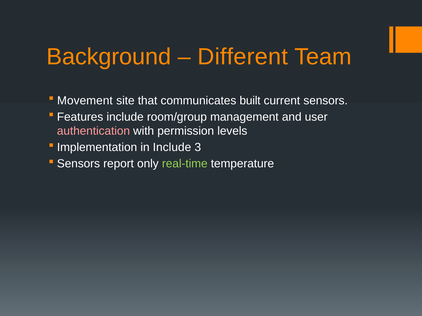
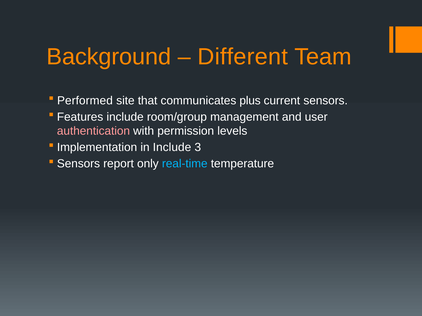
Movement: Movement -> Performed
built: built -> plus
real-time colour: light green -> light blue
